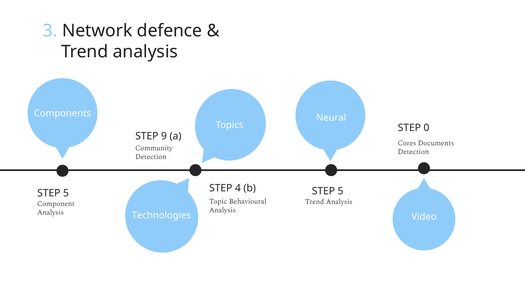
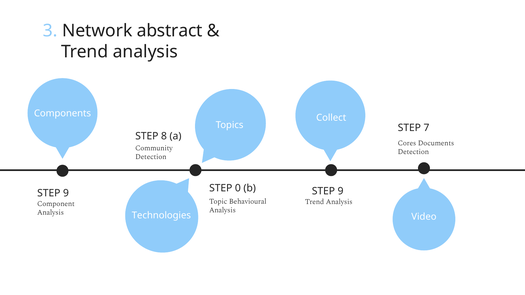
defence: defence -> abstract
Neural: Neural -> Collect
0: 0 -> 7
9: 9 -> 8
4: 4 -> 0
5 at (341, 191): 5 -> 9
5 at (66, 193): 5 -> 9
